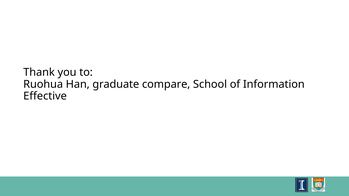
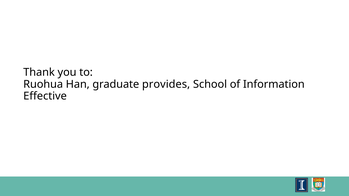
compare: compare -> provides
